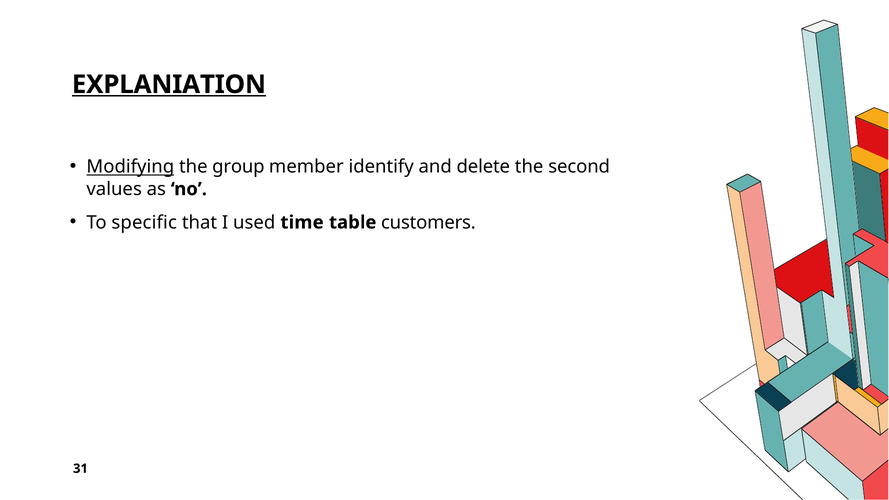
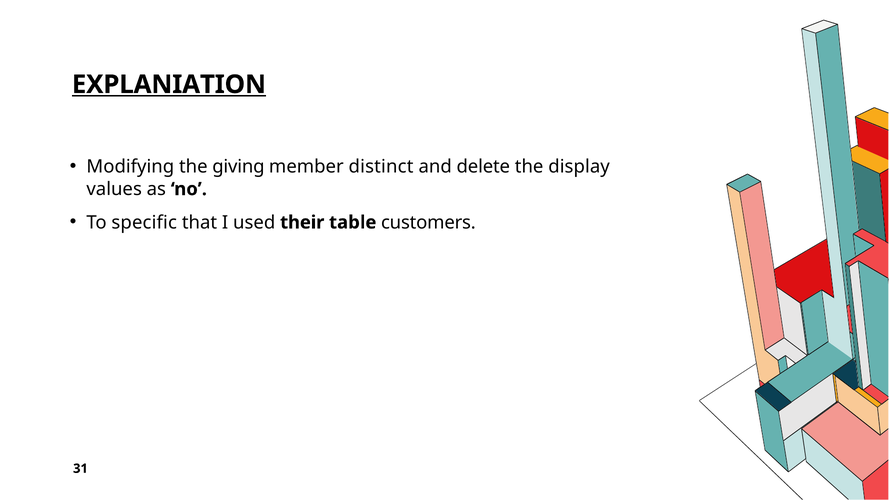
Modifying underline: present -> none
group: group -> giving
identify: identify -> distinct
second: second -> display
time: time -> their
